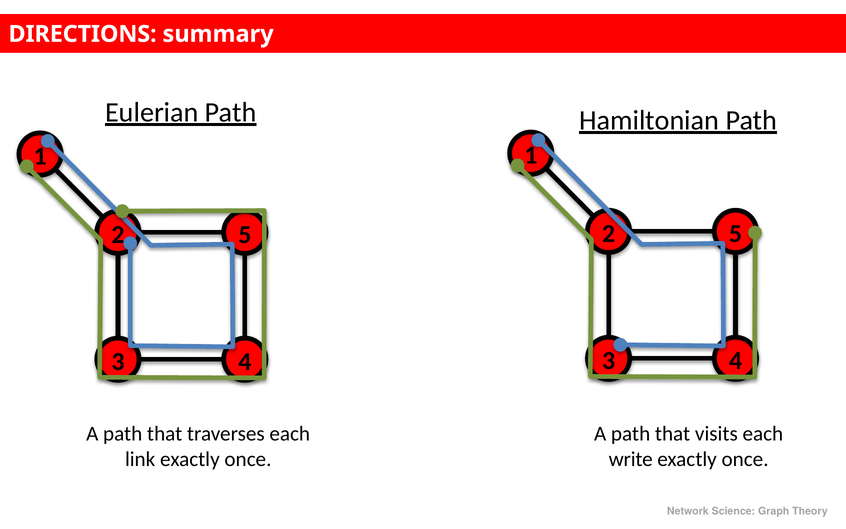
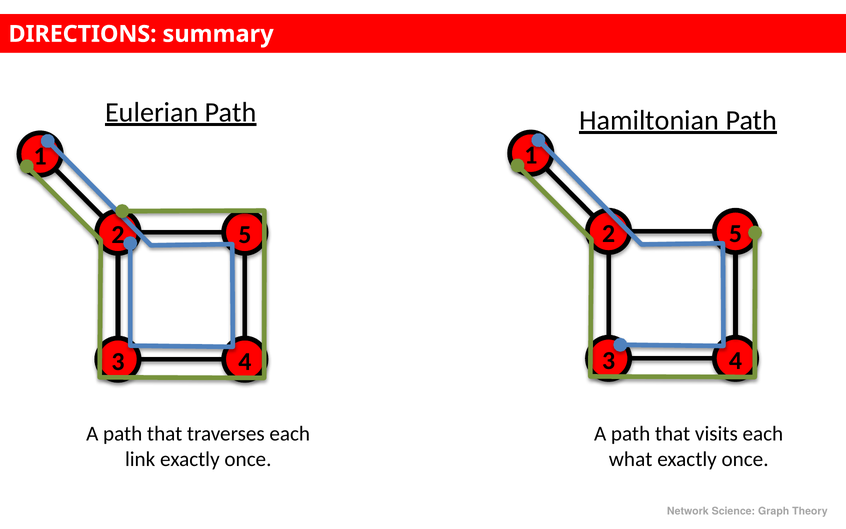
write: write -> what
